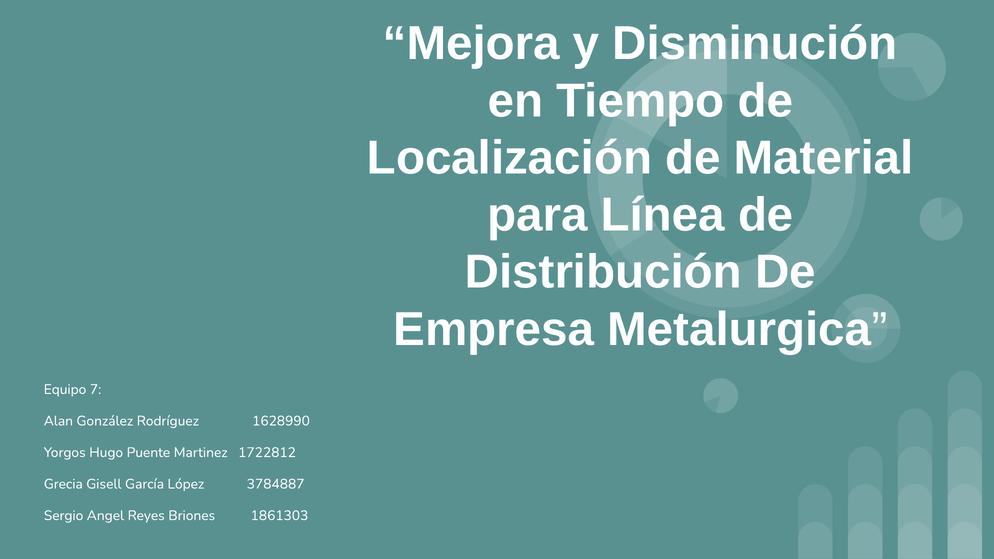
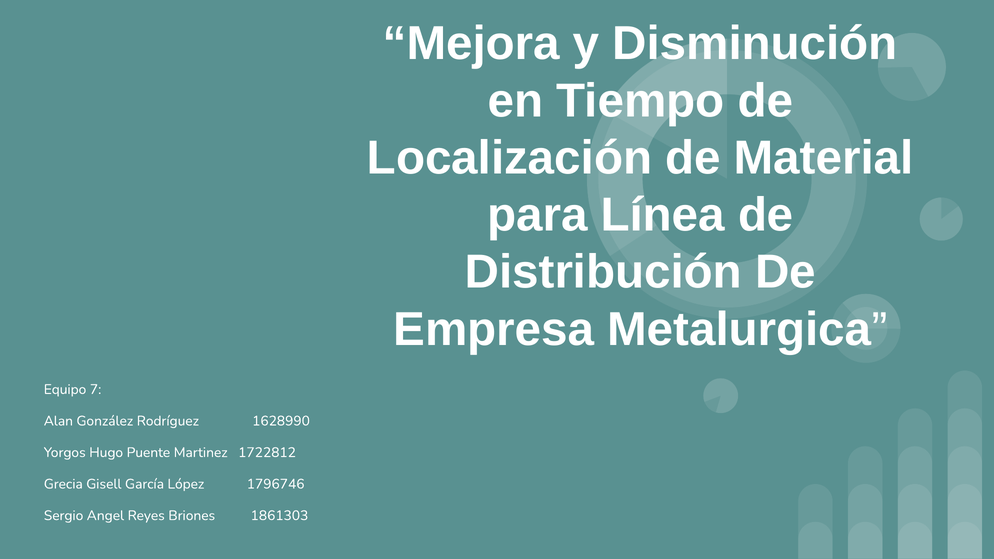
3784887: 3784887 -> 1796746
